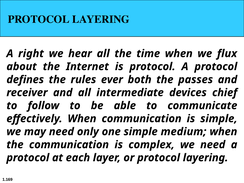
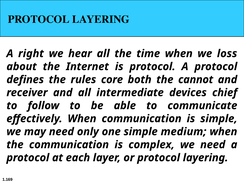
flux: flux -> loss
ever: ever -> core
passes: passes -> cannot
